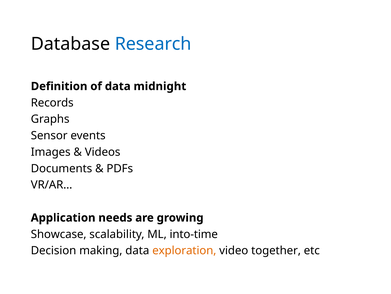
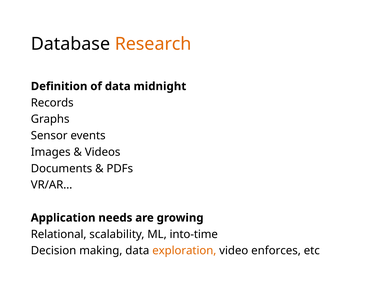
Research colour: blue -> orange
Showcase: Showcase -> Relational
together: together -> enforces
